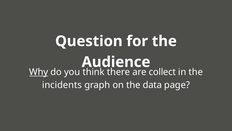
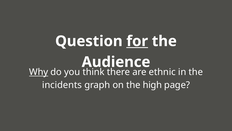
for underline: none -> present
collect: collect -> ethnic
data: data -> high
